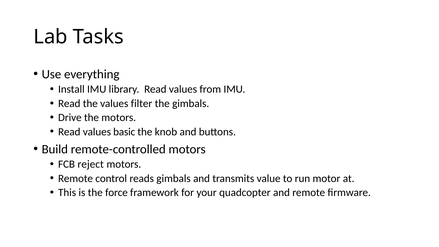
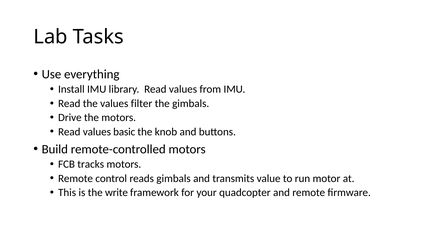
reject: reject -> tracks
force: force -> write
